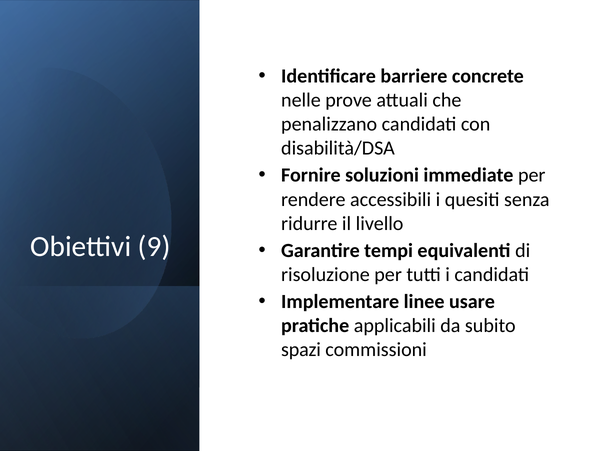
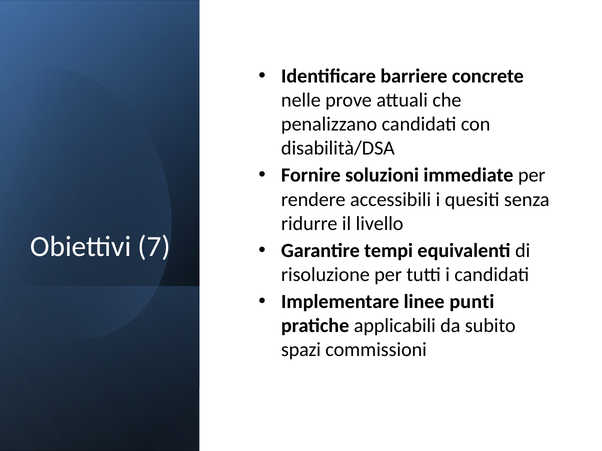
9: 9 -> 7
usare: usare -> punti
